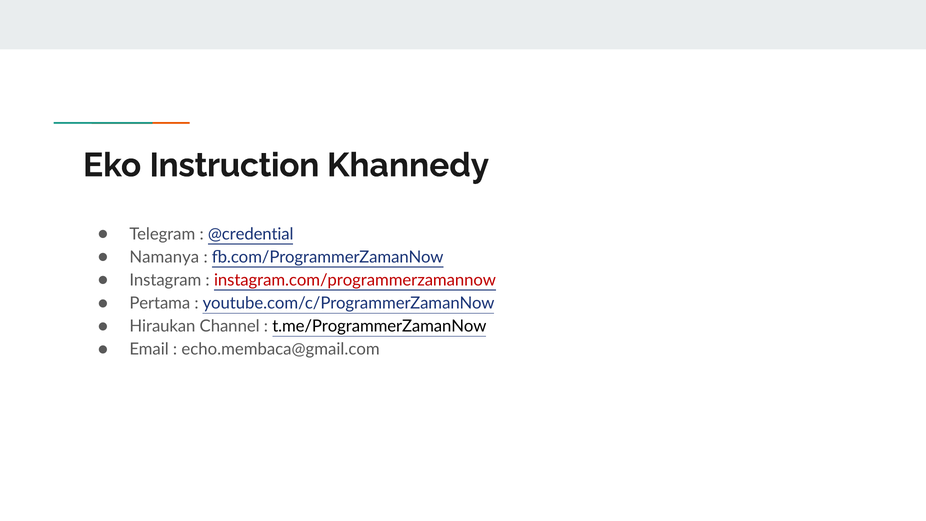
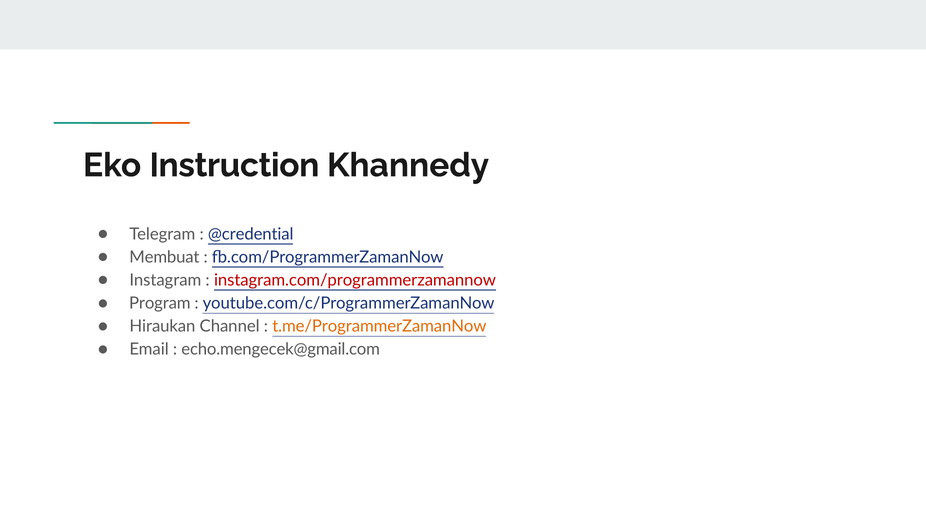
Namanya: Namanya -> Membuat
Pertama: Pertama -> Program
t.me/ProgrammerZamanNow colour: black -> orange
echo.membaca@gmail.com: echo.membaca@gmail.com -> echo.mengecek@gmail.com
